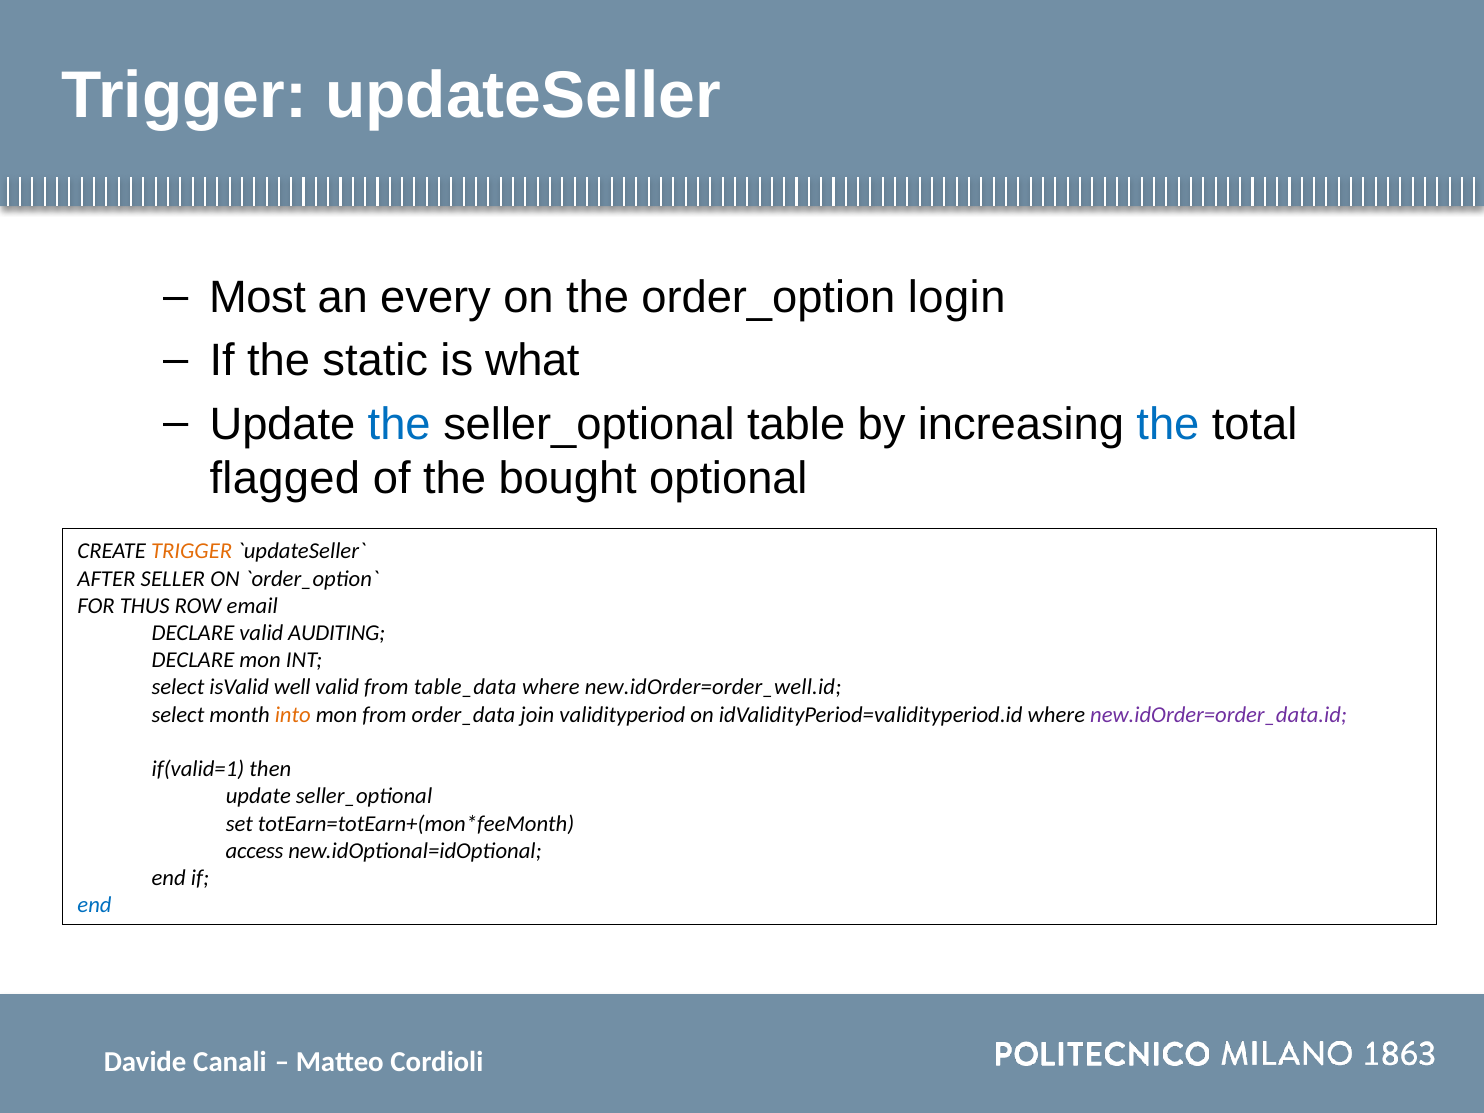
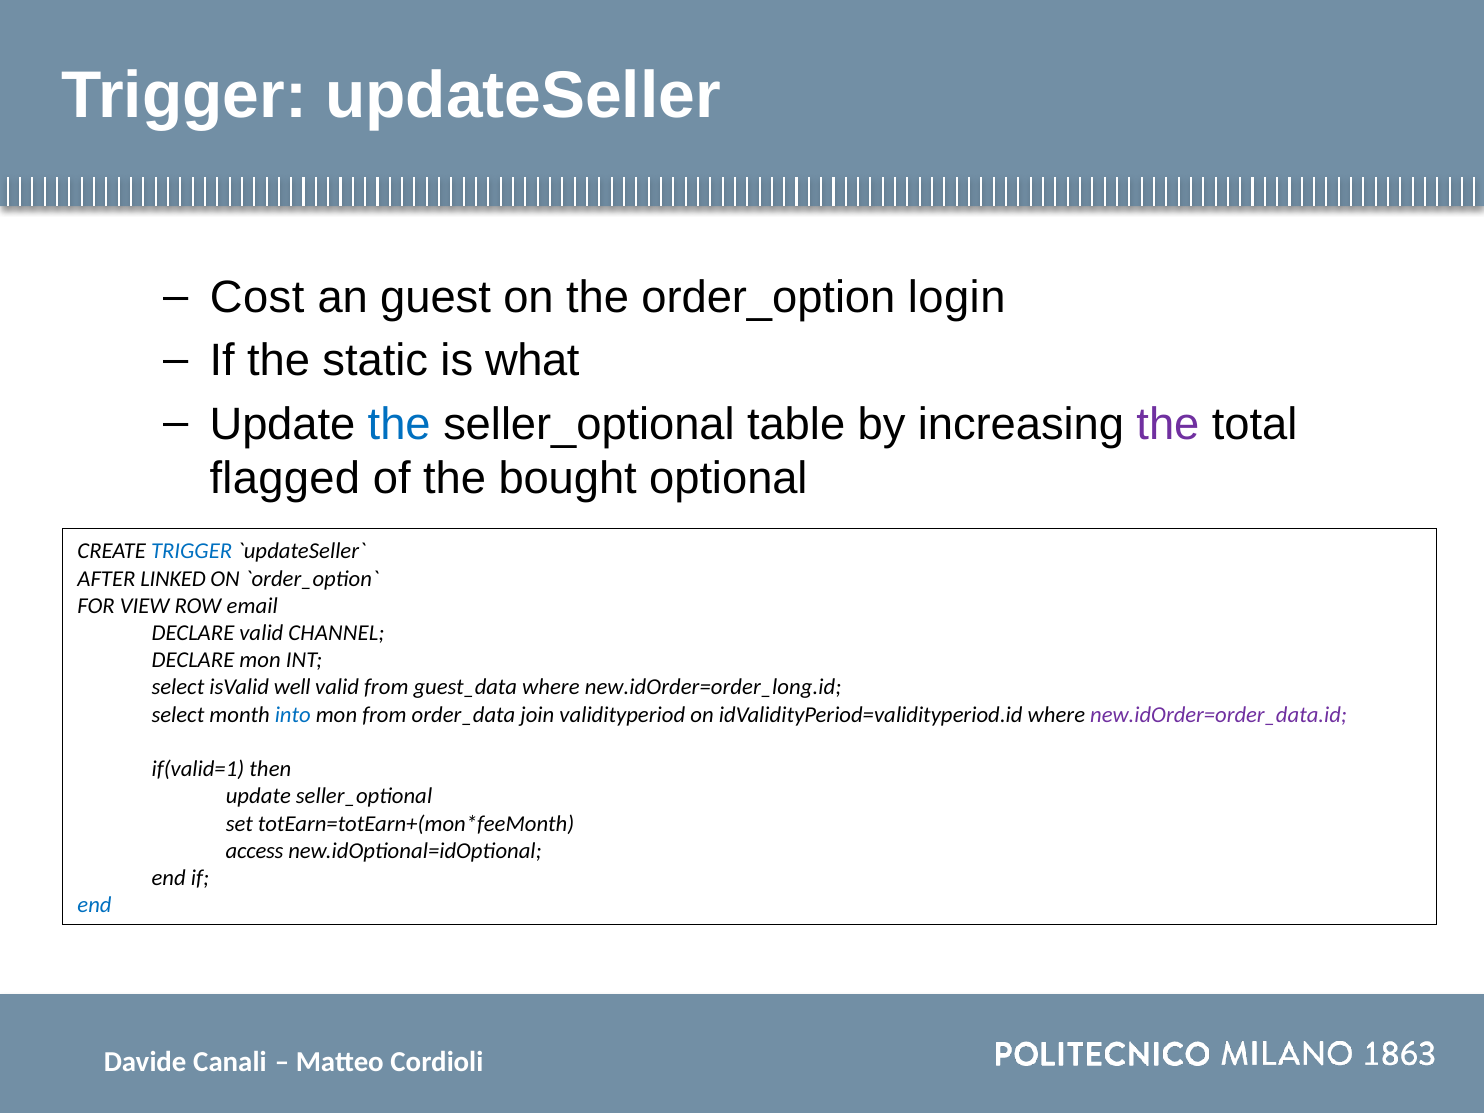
Most: Most -> Cost
every: every -> guest
the at (1168, 424) colour: blue -> purple
TRIGGER at (192, 551) colour: orange -> blue
SELLER: SELLER -> LINKED
THUS: THUS -> VIEW
AUDITING: AUDITING -> CHANNEL
table_data: table_data -> guest_data
new.idOrder=order_well.id: new.idOrder=order_well.id -> new.idOrder=order_long.id
into colour: orange -> blue
